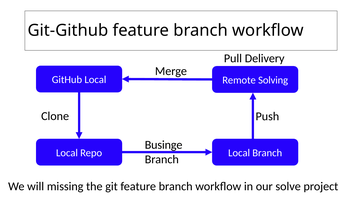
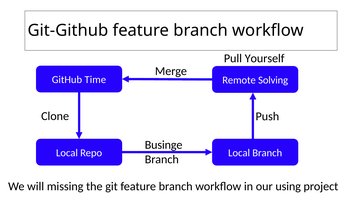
Delivery: Delivery -> Yourself
GitHub Local: Local -> Time
solve: solve -> using
